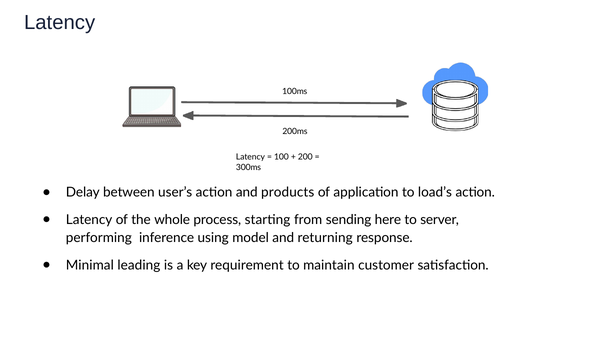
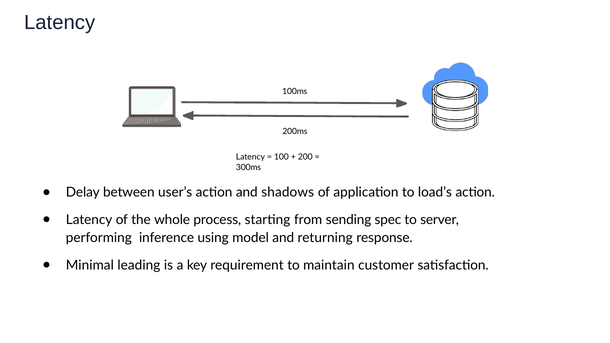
products: products -> shadows
here: here -> spec
